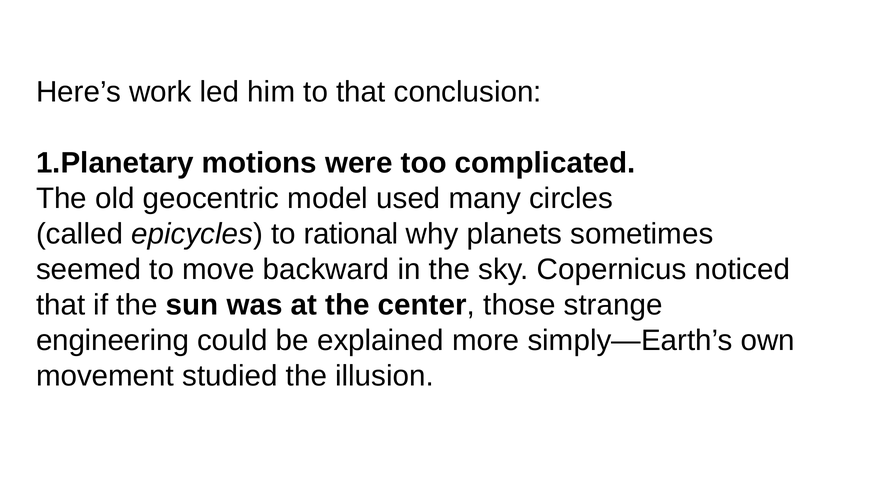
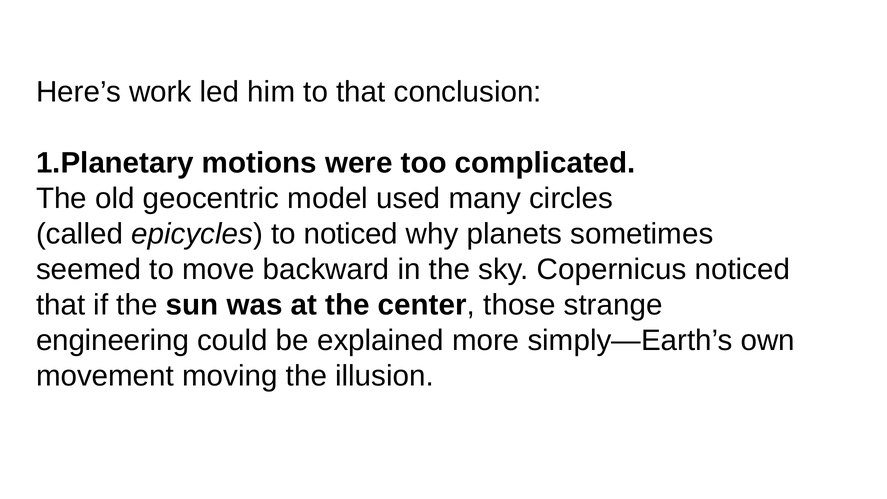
to rational: rational -> noticed
studied: studied -> moving
